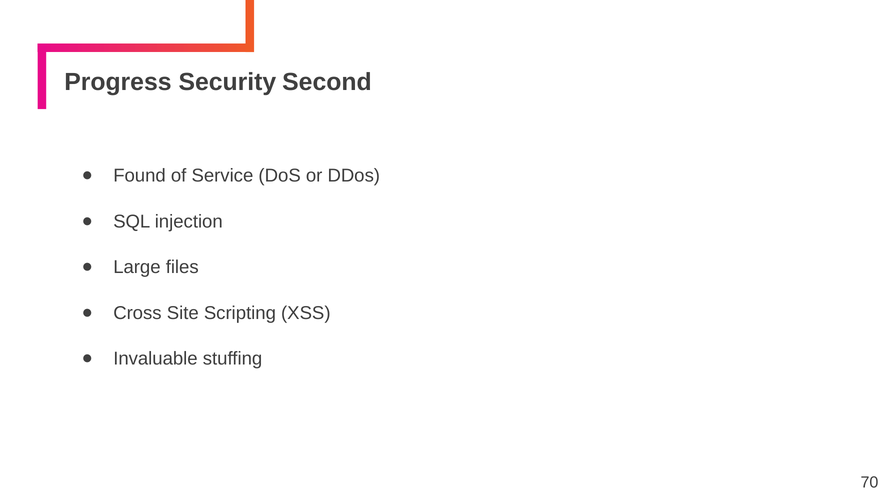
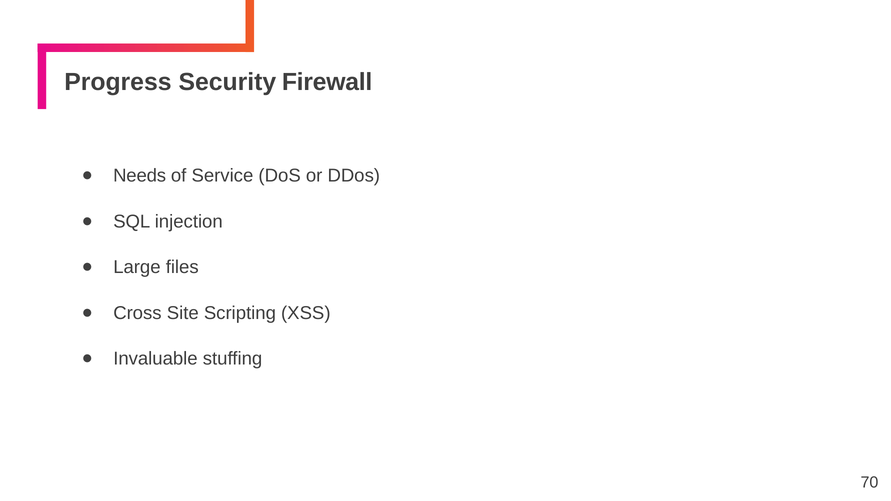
Second: Second -> Firewall
Found: Found -> Needs
